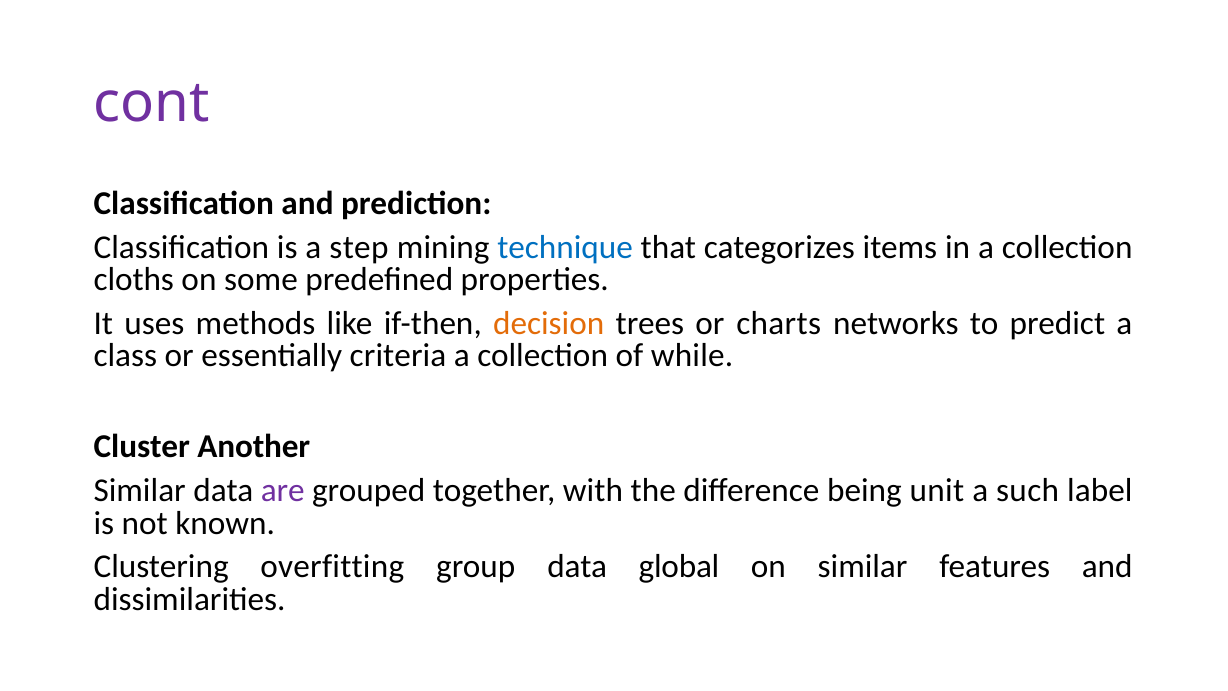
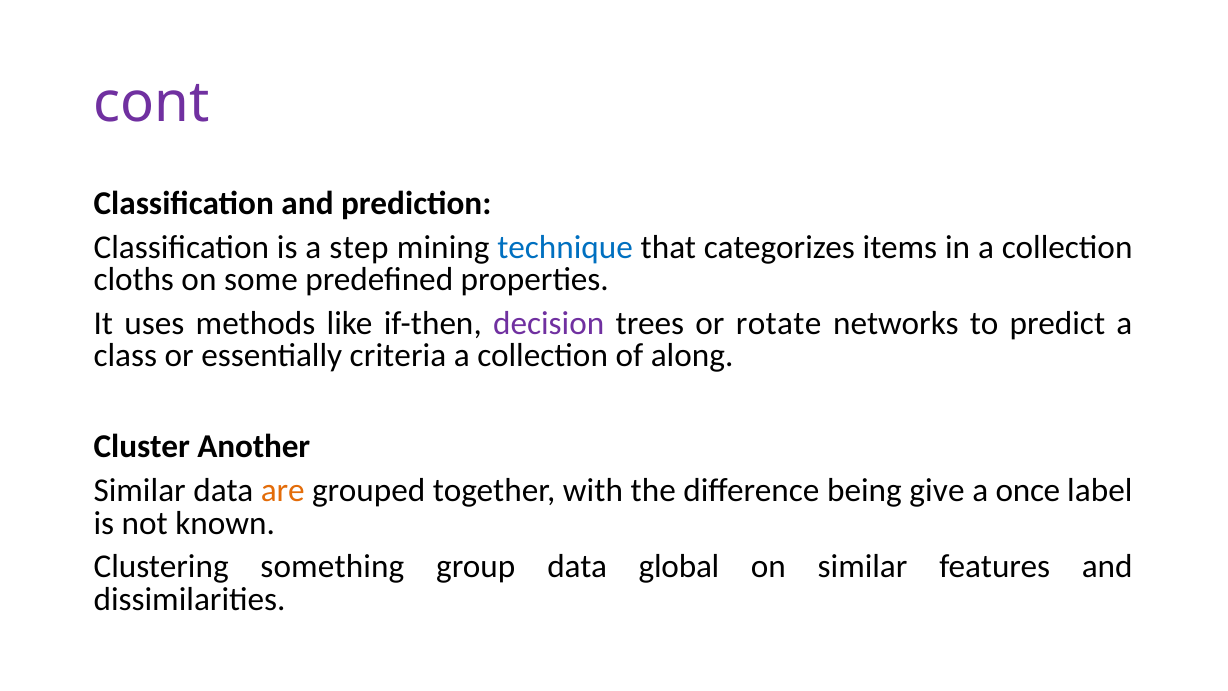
decision colour: orange -> purple
charts: charts -> rotate
while: while -> along
are colour: purple -> orange
unit: unit -> give
such: such -> once
overfitting: overfitting -> something
